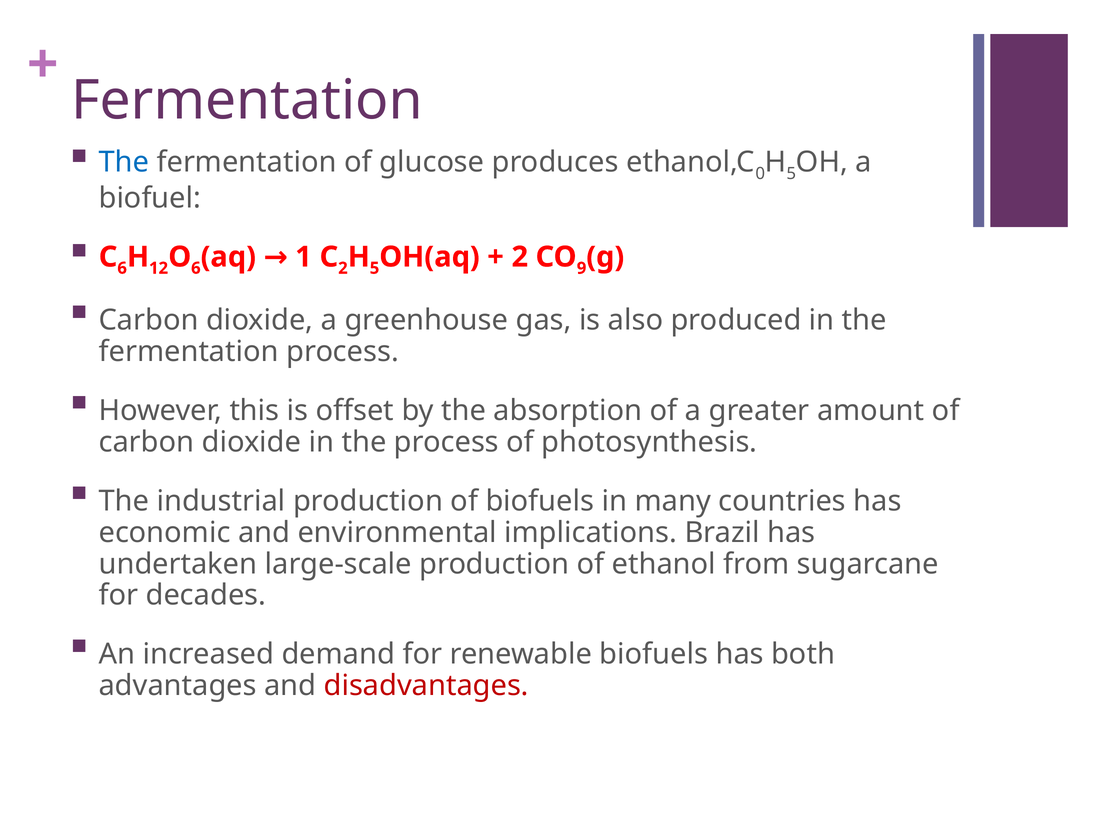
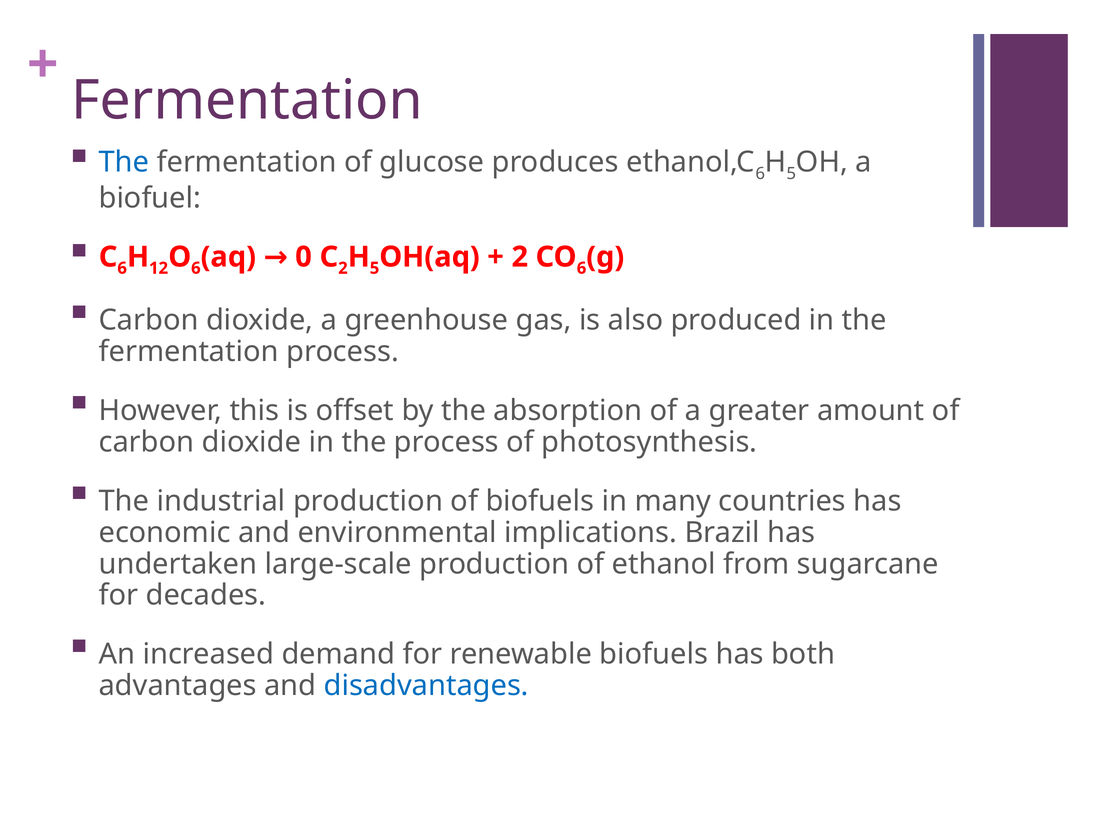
0 at (760, 174): 0 -> 6
1: 1 -> 0
9 at (582, 268): 9 -> 6
disadvantages colour: red -> blue
